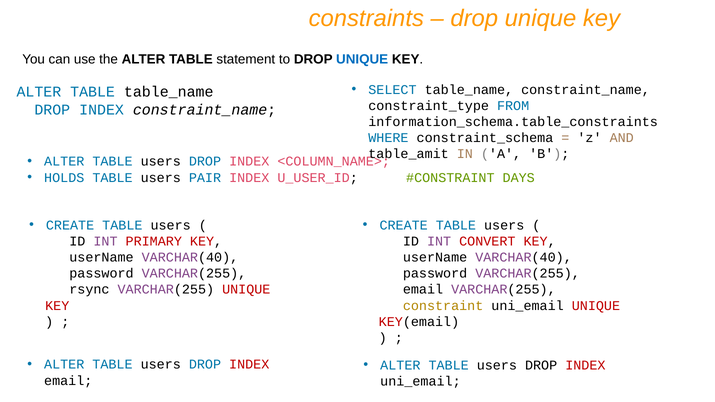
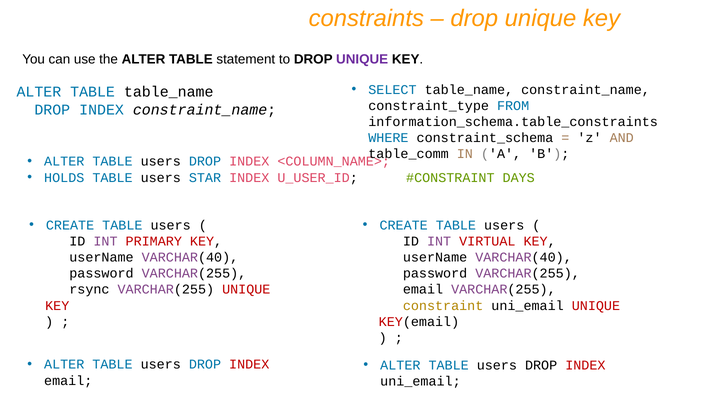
UNIQUE at (362, 60) colour: blue -> purple
table_amit: table_amit -> table_comm
PAIR: PAIR -> STAR
CONVERT: CONVERT -> VIRTUAL
